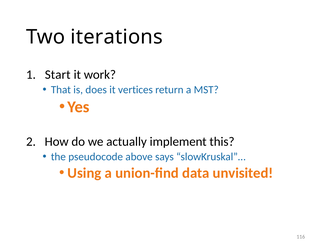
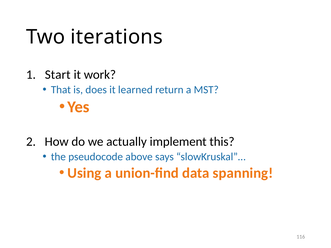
vertices: vertices -> learned
unvisited: unvisited -> spanning
